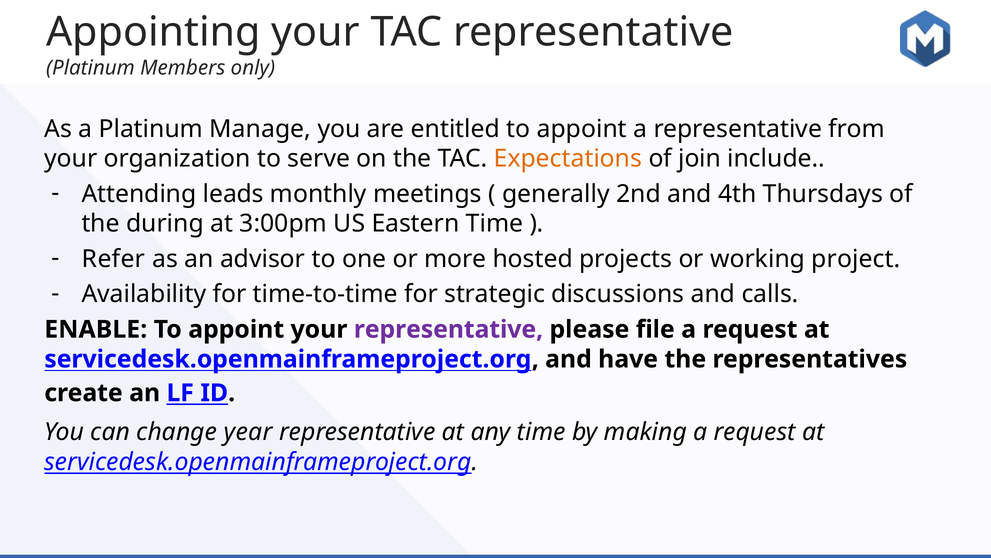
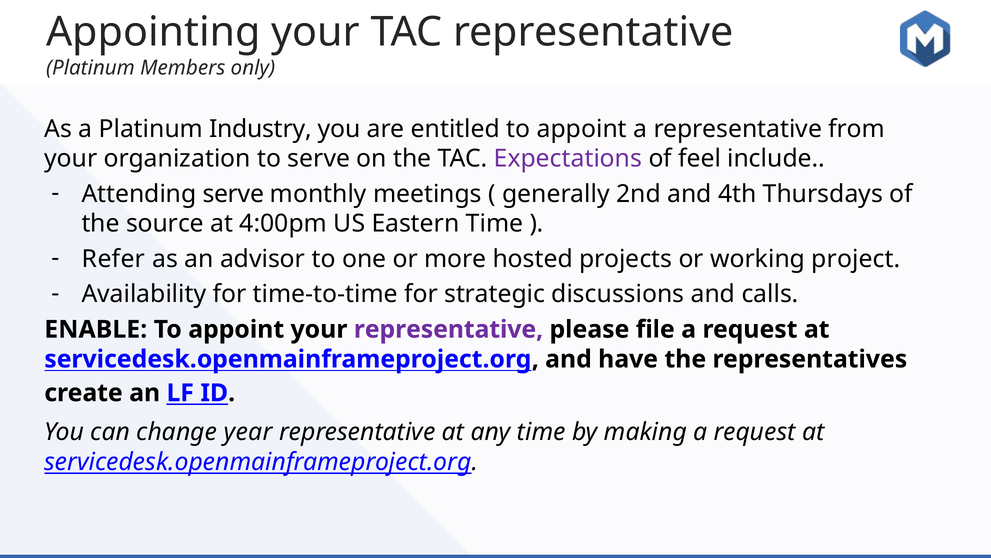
Manage: Manage -> Industry
Expectations colour: orange -> purple
join: join -> feel
Attending leads: leads -> serve
during: during -> source
3:00pm: 3:00pm -> 4:00pm
